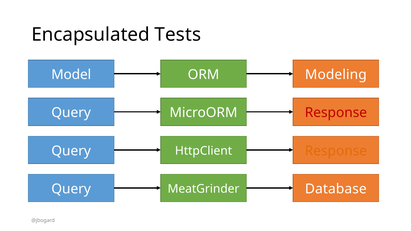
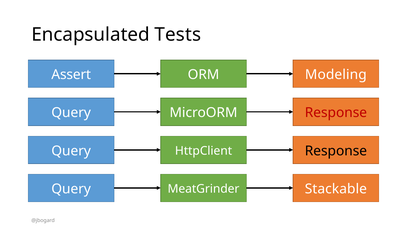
Model: Model -> Assert
Response at (336, 151) colour: orange -> black
Database: Database -> Stackable
